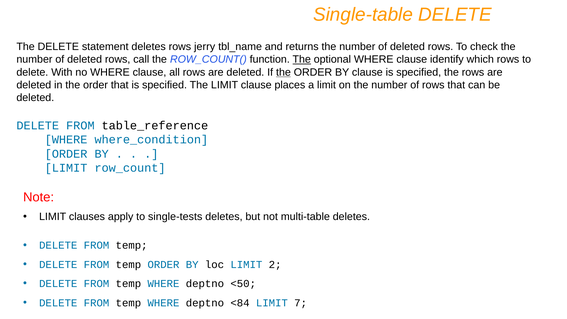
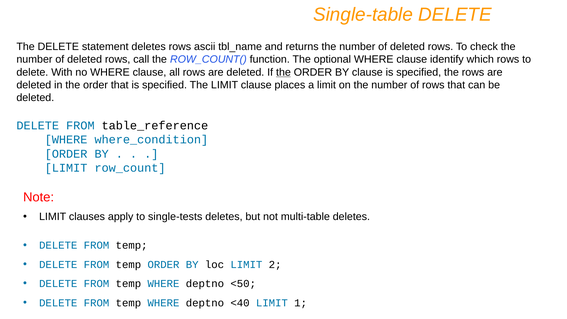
jerry: jerry -> ascii
The at (302, 59) underline: present -> none
<84: <84 -> <40
7: 7 -> 1
